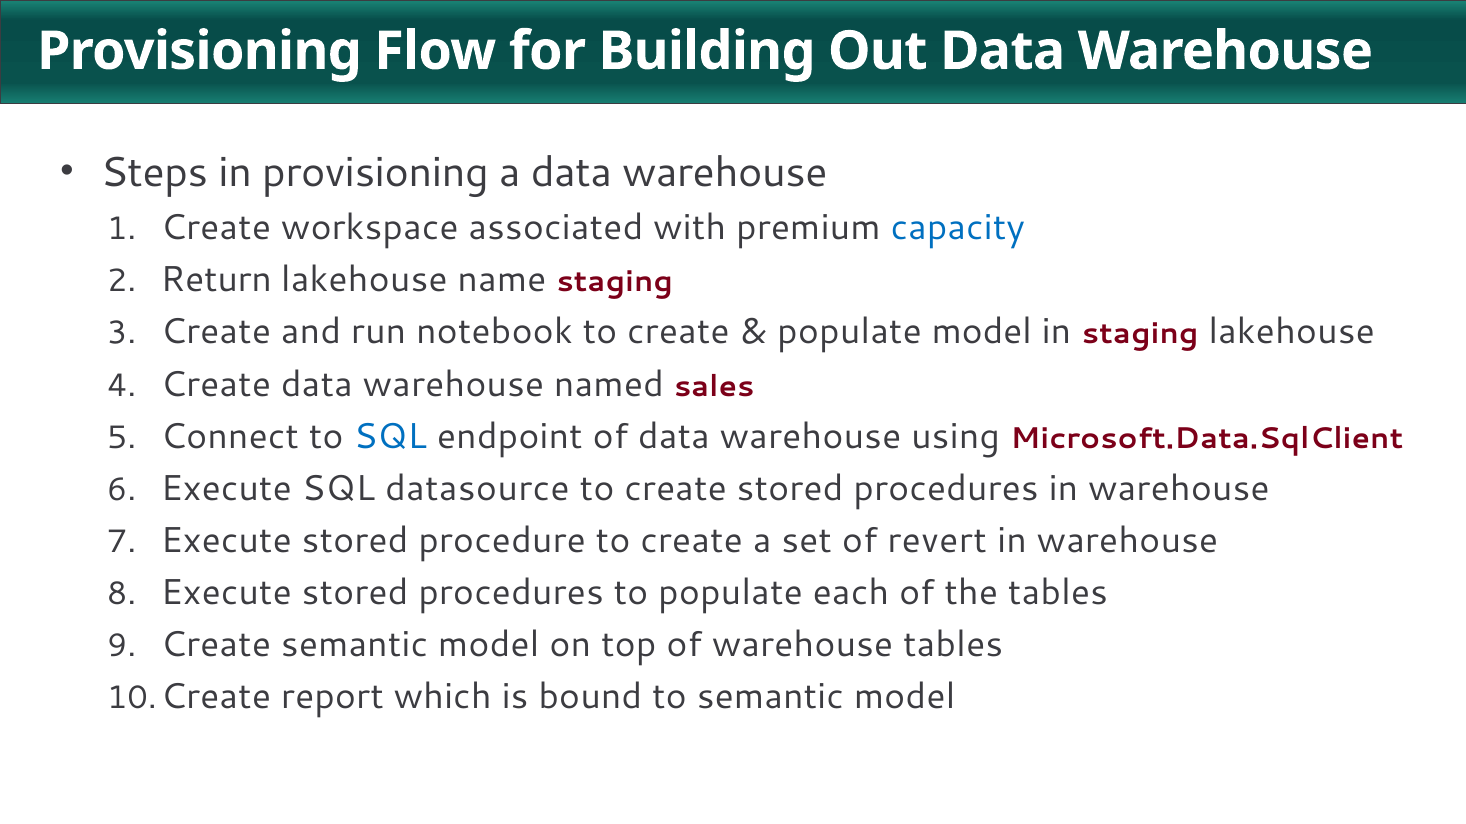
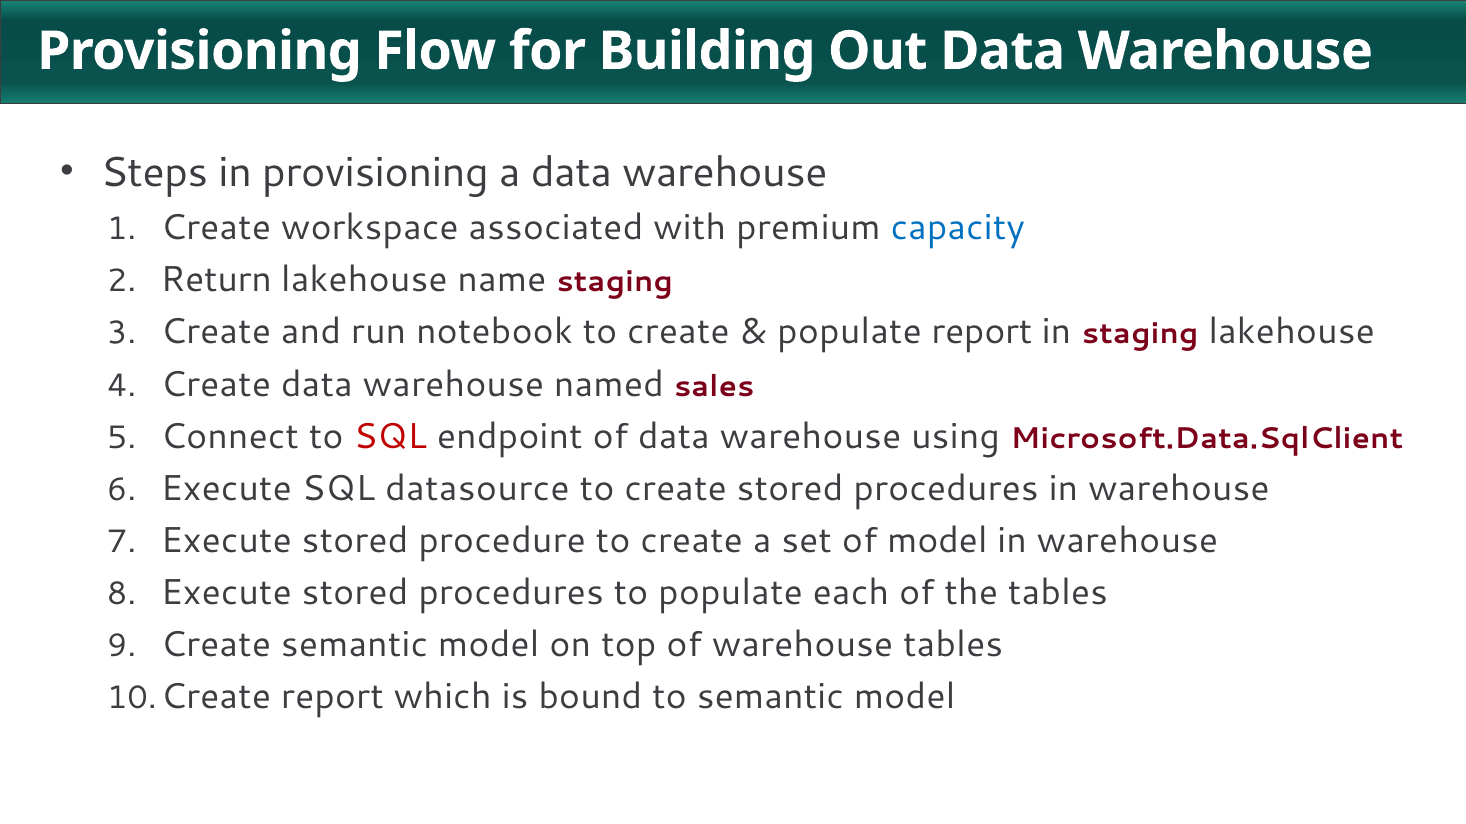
populate model: model -> report
SQL at (390, 437) colour: blue -> red
of revert: revert -> model
